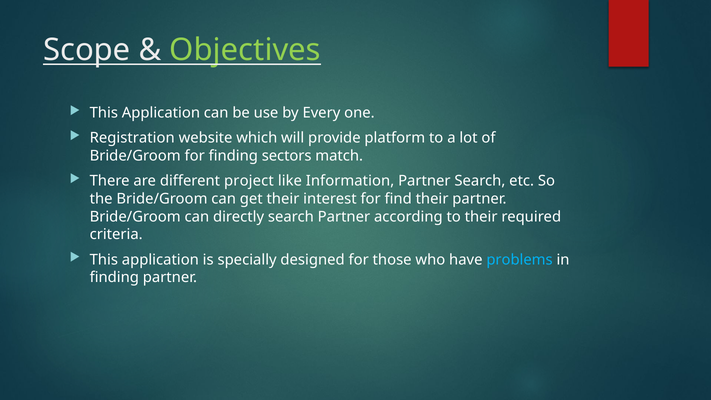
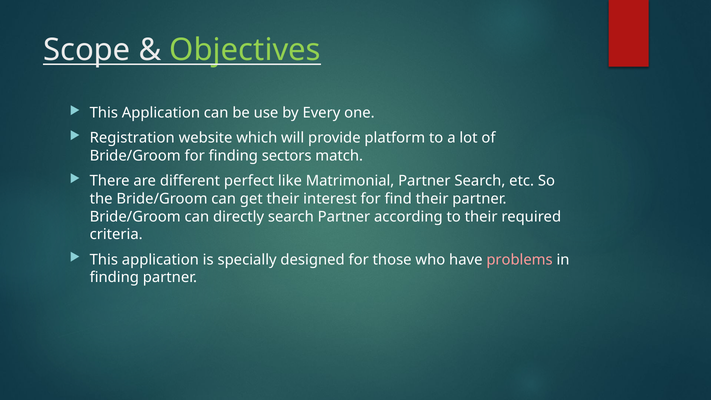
project: project -> perfect
Information: Information -> Matrimonial
problems colour: light blue -> pink
